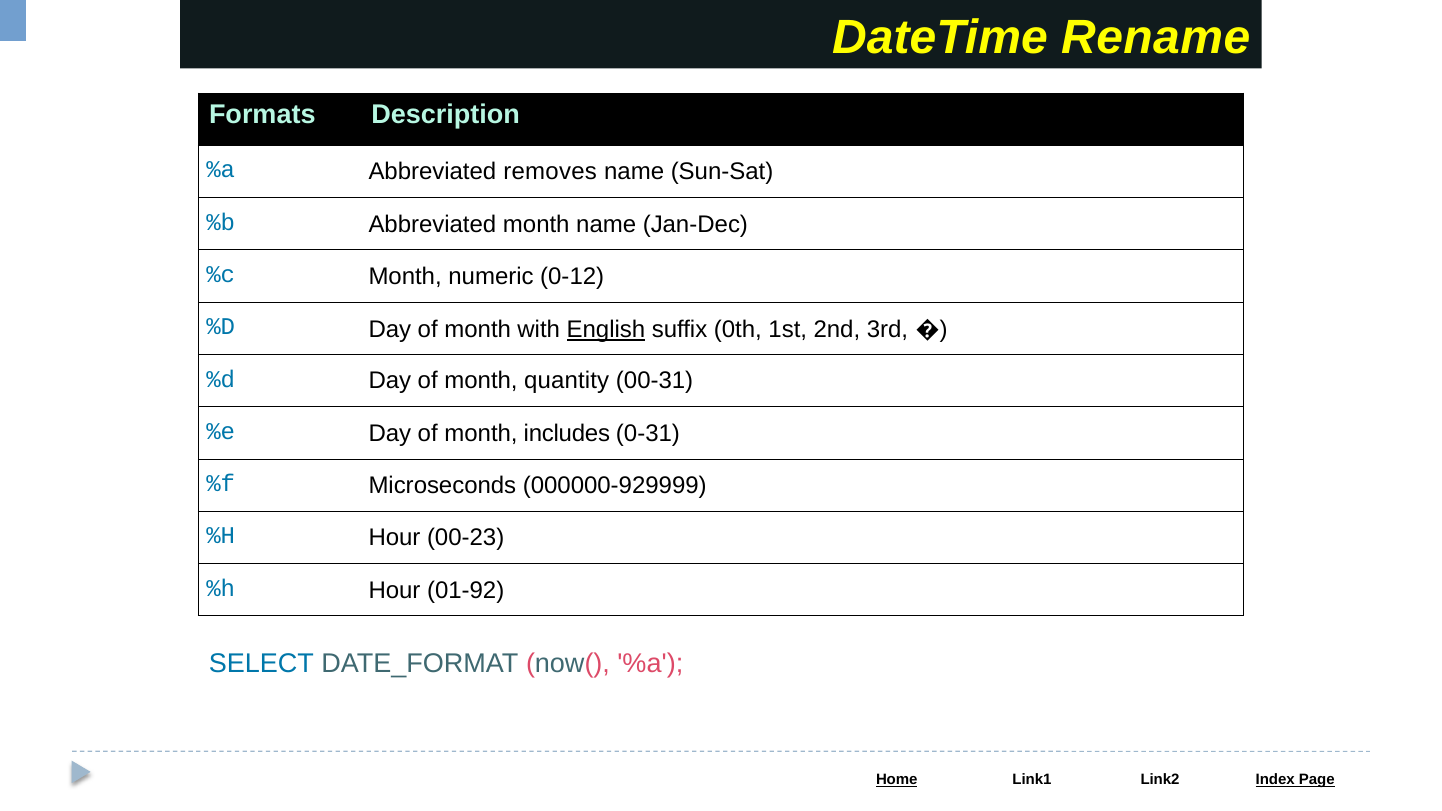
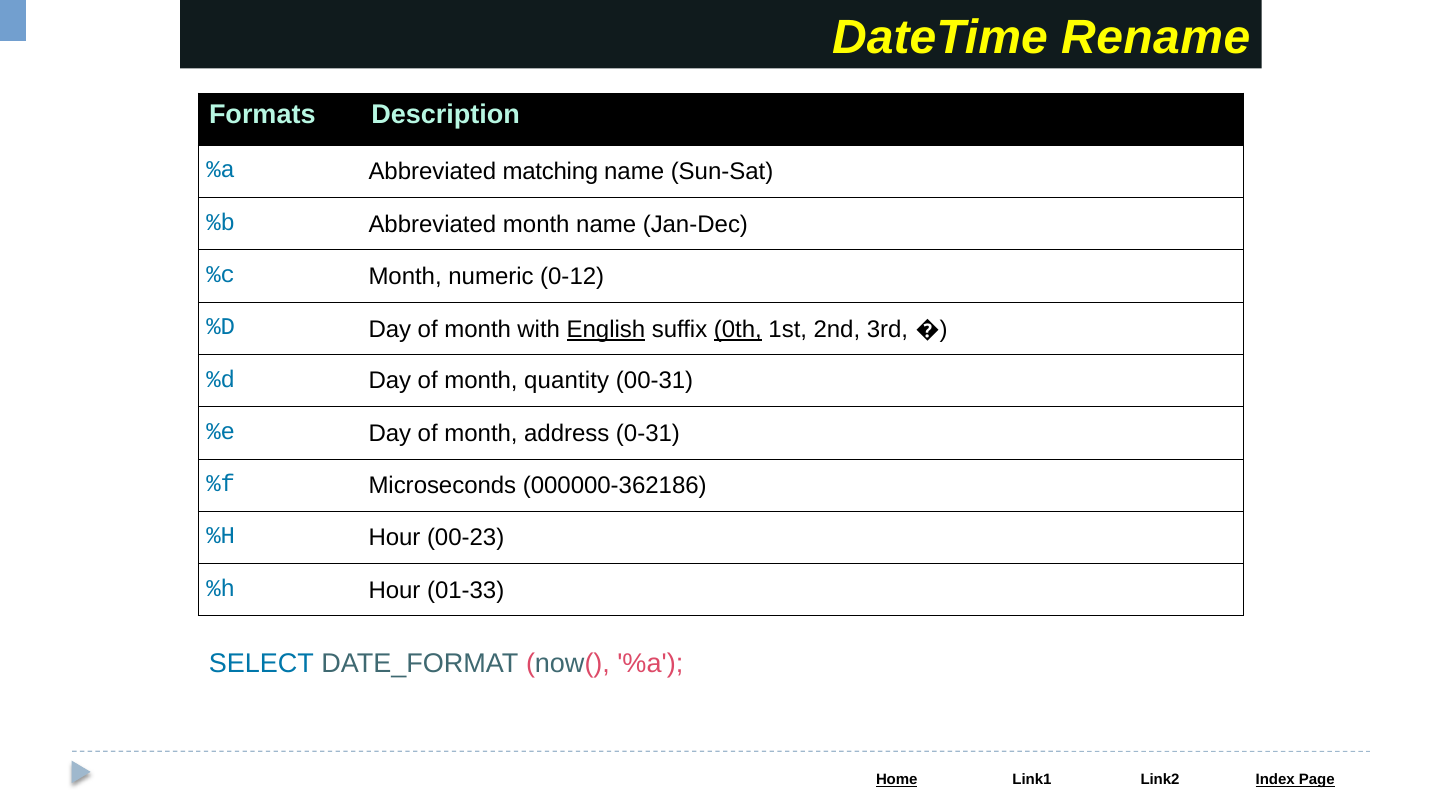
removes: removes -> matching
0th underline: none -> present
includes: includes -> address
000000-929999: 000000-929999 -> 000000-362186
01-92: 01-92 -> 01-33
